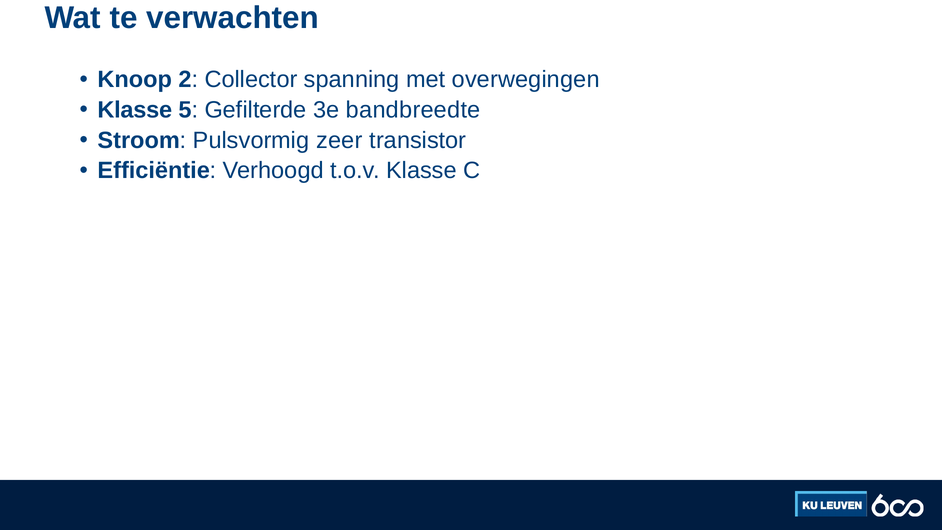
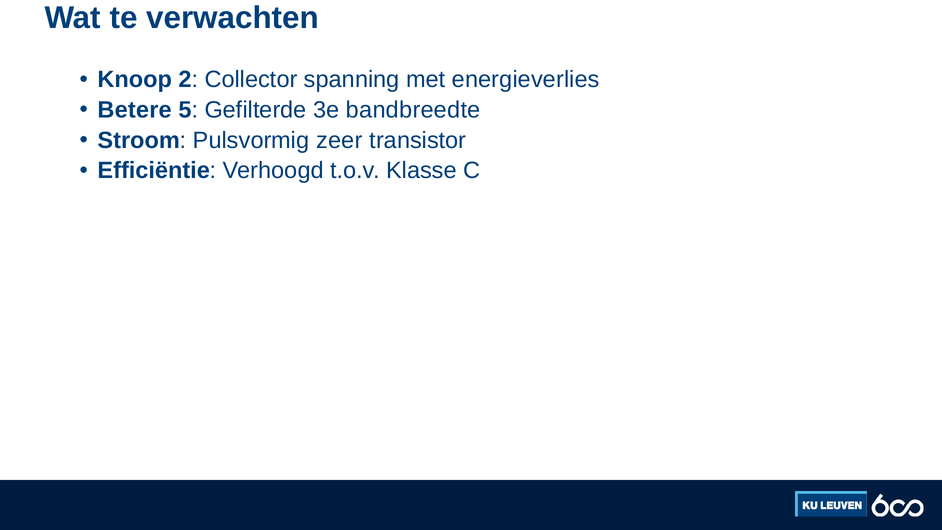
overwegingen: overwegingen -> energieverlies
Klasse at (135, 110): Klasse -> Betere
